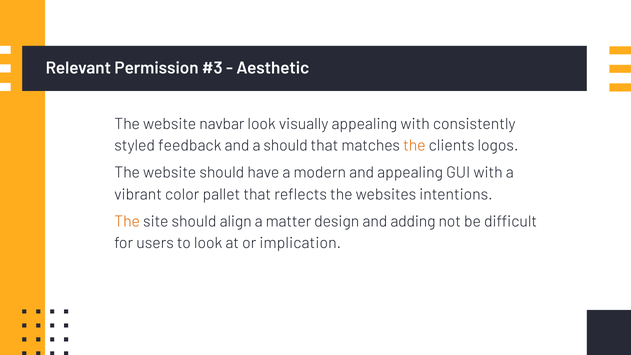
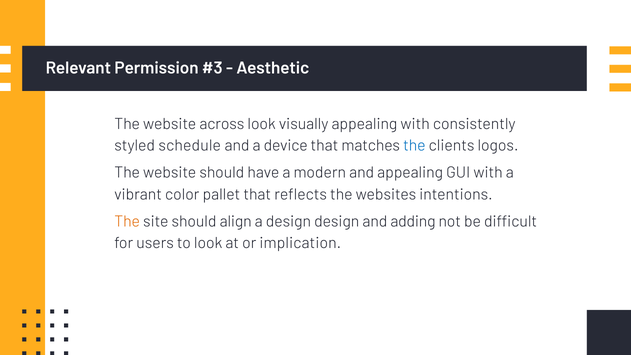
navbar: navbar -> across
feedback: feedback -> schedule
a should: should -> device
the at (414, 146) colour: orange -> blue
a matter: matter -> design
